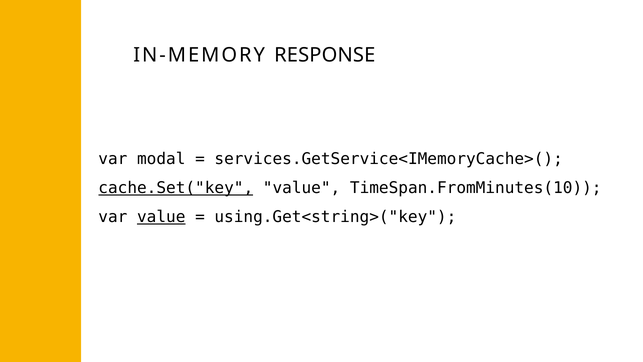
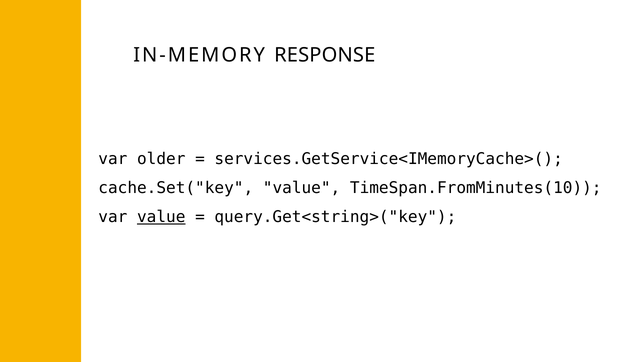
modal: modal -> older
cache.Set("key underline: present -> none
using.Get<string>("key: using.Get<string>("key -> query.Get<string>("key
